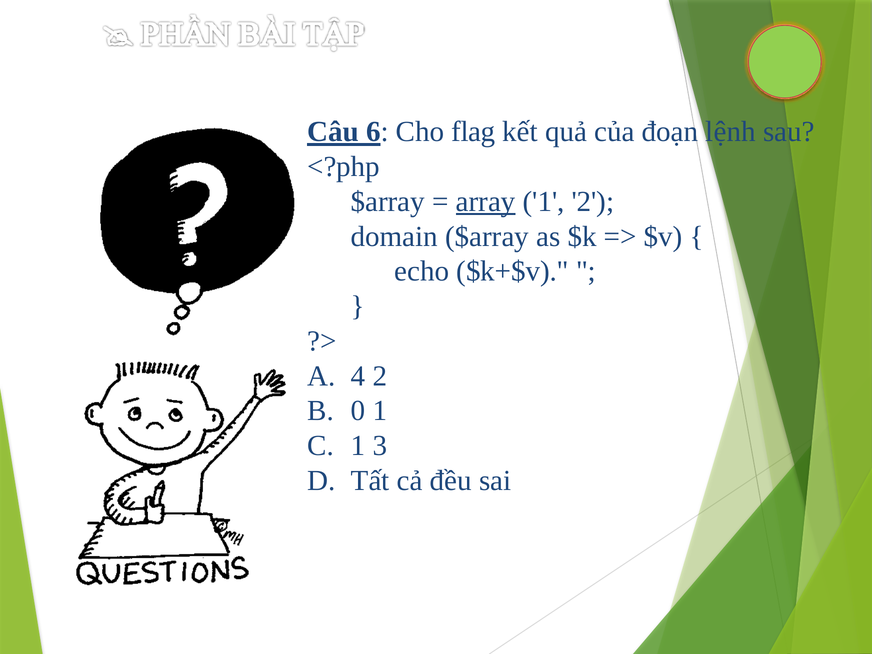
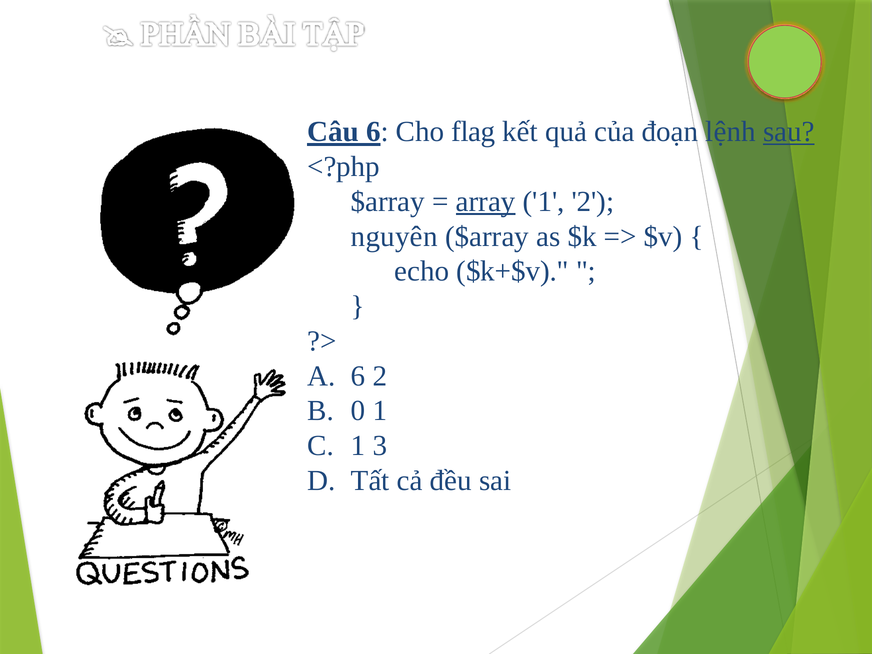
sau underline: none -> present
domain: domain -> nguyên
4 at (358, 376): 4 -> 6
